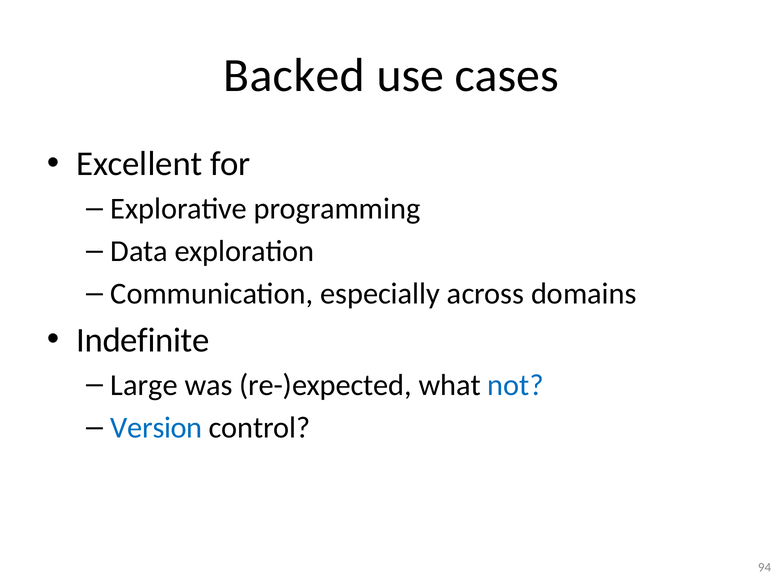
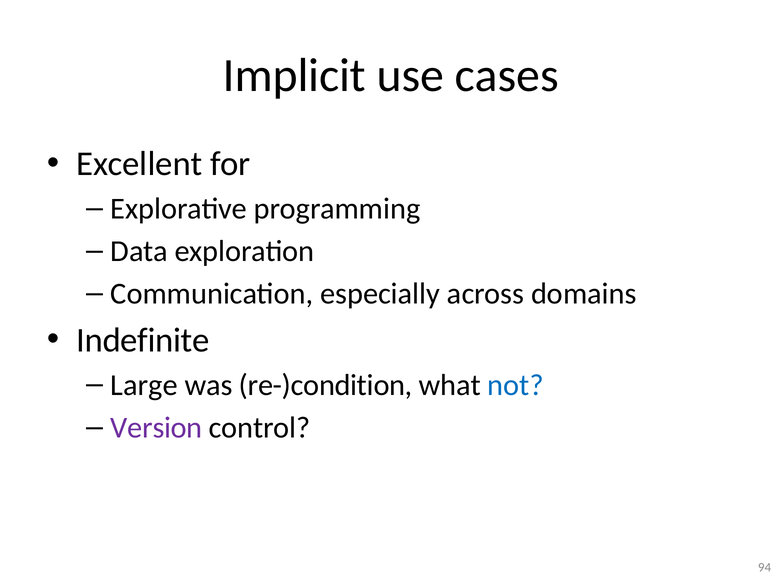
Backed: Backed -> Implicit
re-)expected: re-)expected -> re-)condition
Version colour: blue -> purple
